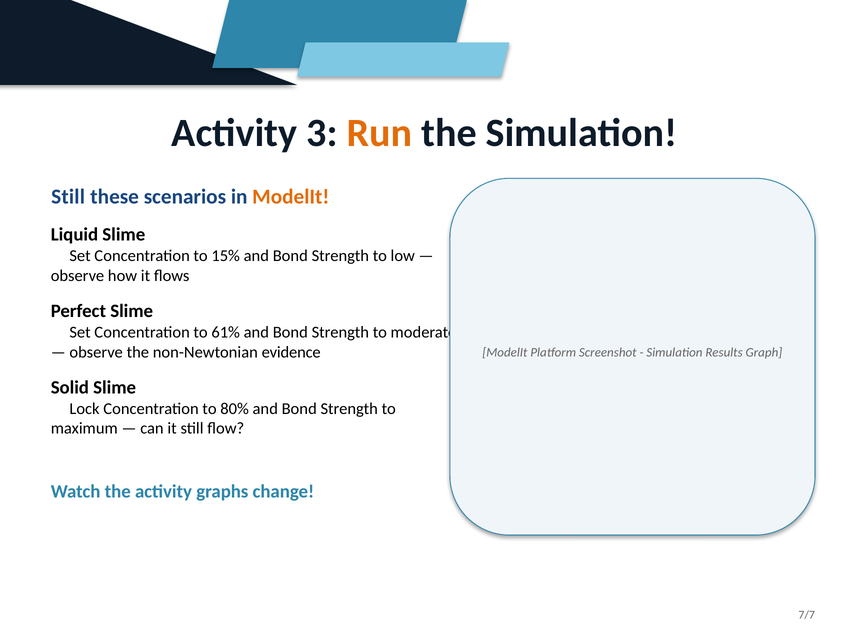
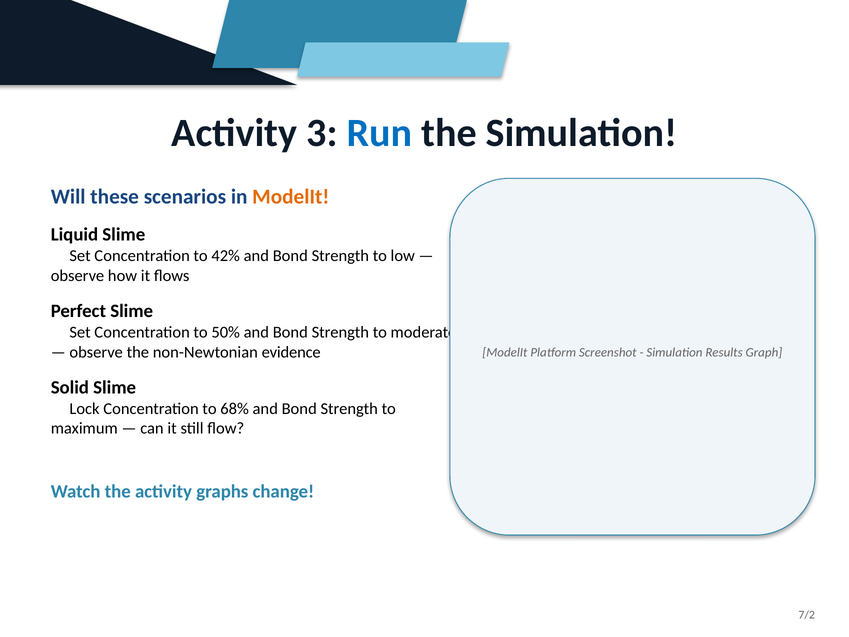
Run colour: orange -> blue
Still at (68, 197): Still -> Will
15%: 15% -> 42%
61%: 61% -> 50%
80%: 80% -> 68%
7/7: 7/7 -> 7/2
